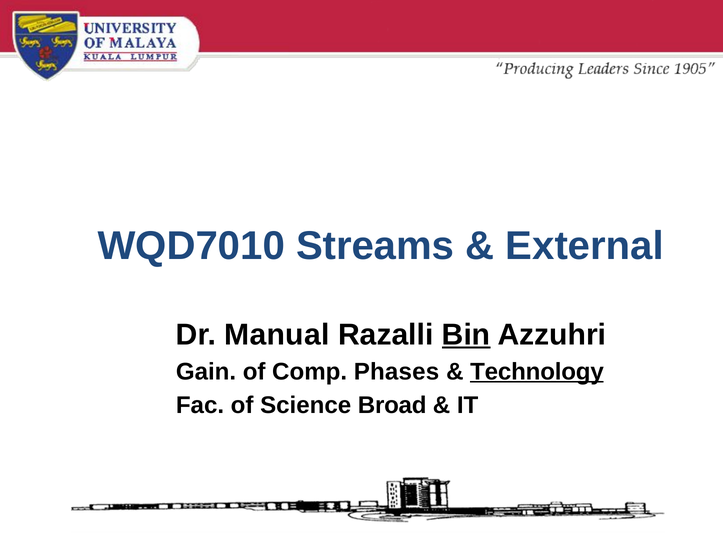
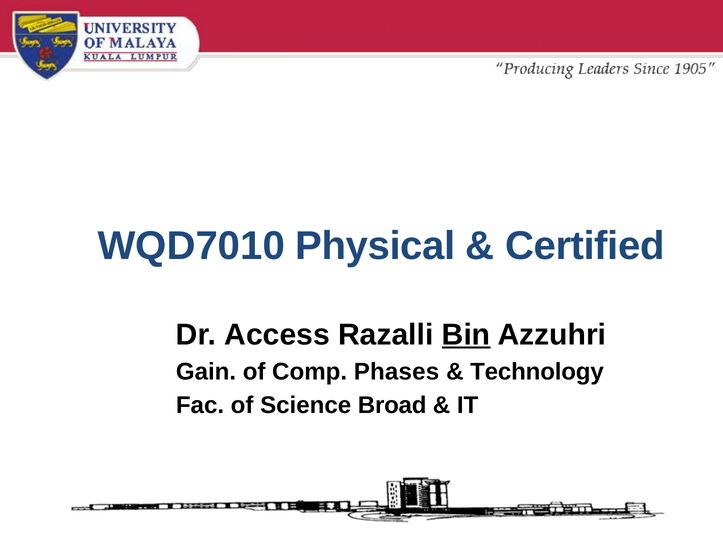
Streams: Streams -> Physical
External: External -> Certified
Manual: Manual -> Access
Technology underline: present -> none
